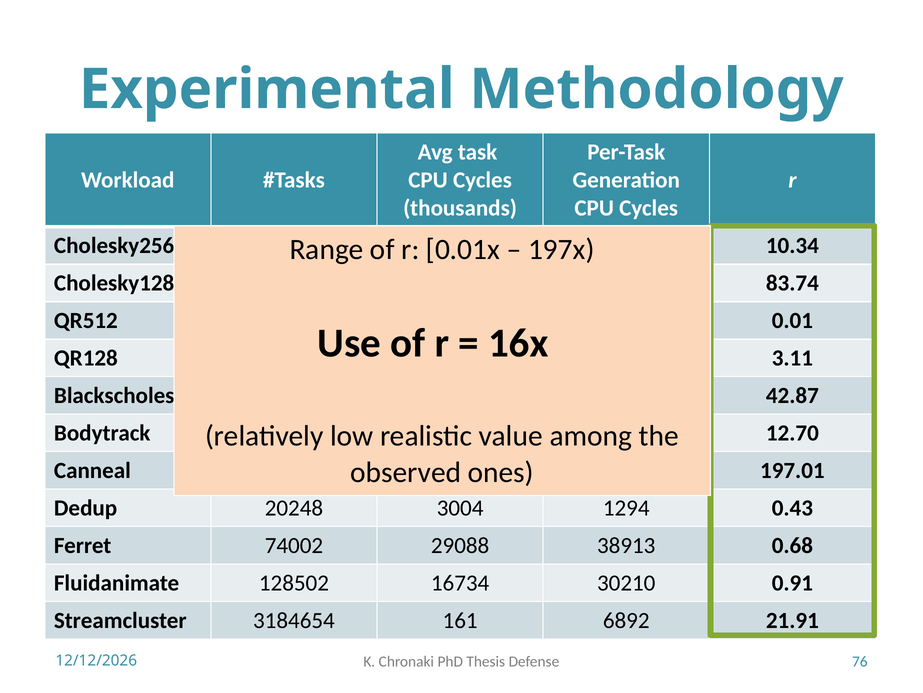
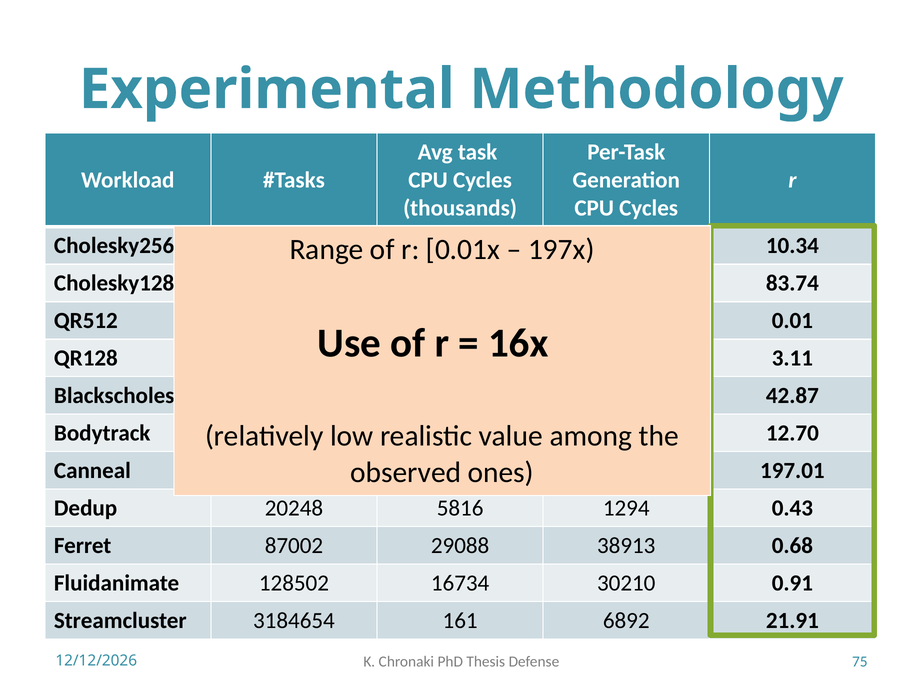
3004: 3004 -> 5816
74002: 74002 -> 87002
76: 76 -> 75
